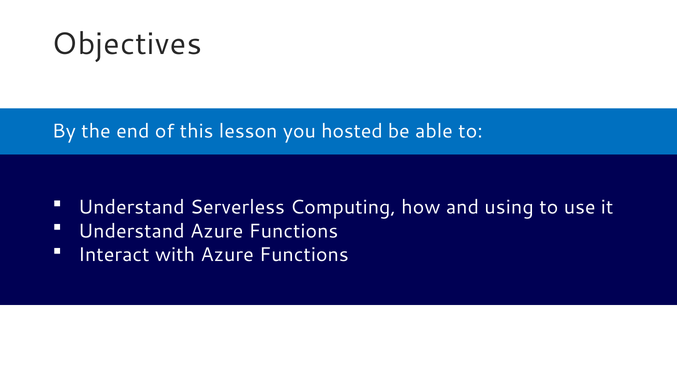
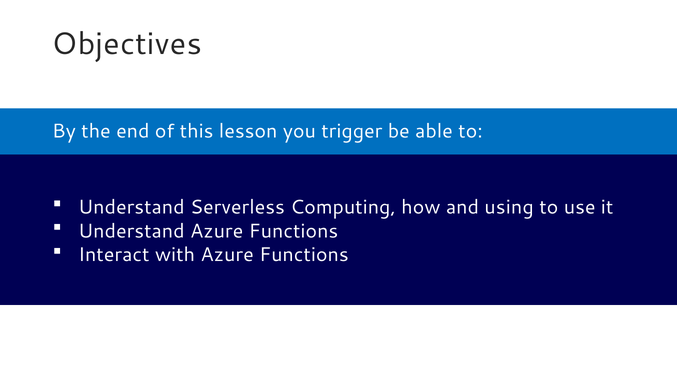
hosted: hosted -> trigger
